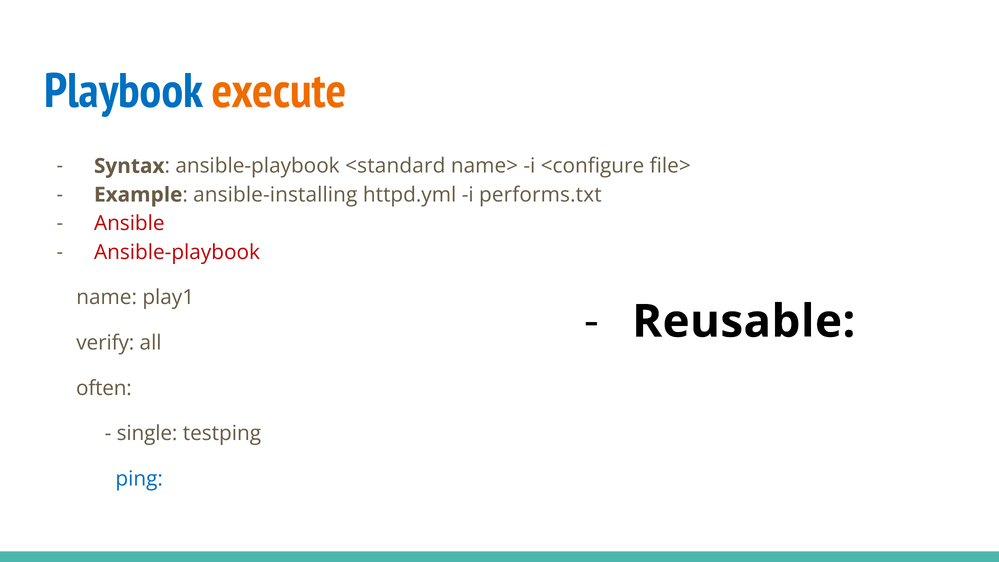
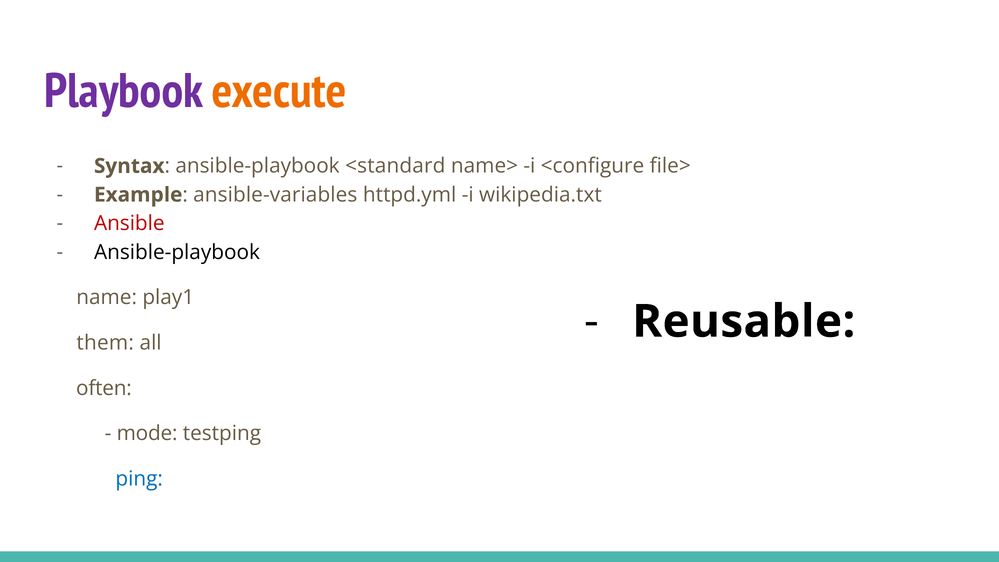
Playbook colour: blue -> purple
ansible-installing: ansible-installing -> ansible-variables
performs.txt: performs.txt -> wikipedia.txt
Ansible-playbook at (177, 252) colour: red -> black
verify: verify -> them
single: single -> mode
